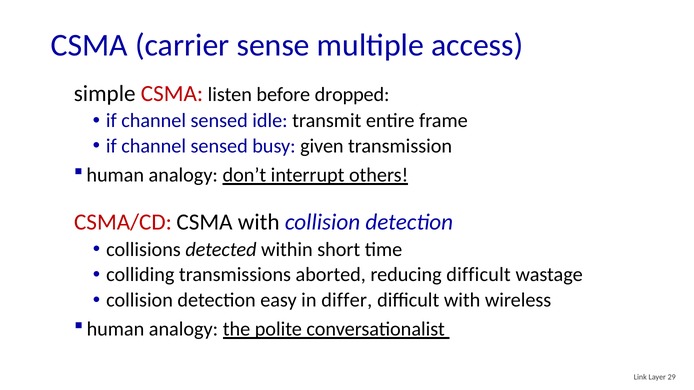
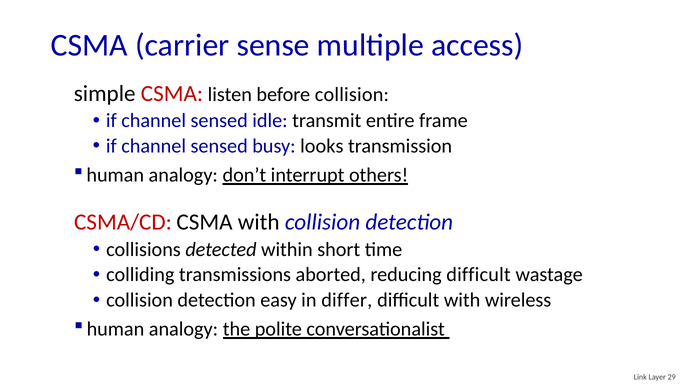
before dropped: dropped -> collision
given: given -> looks
